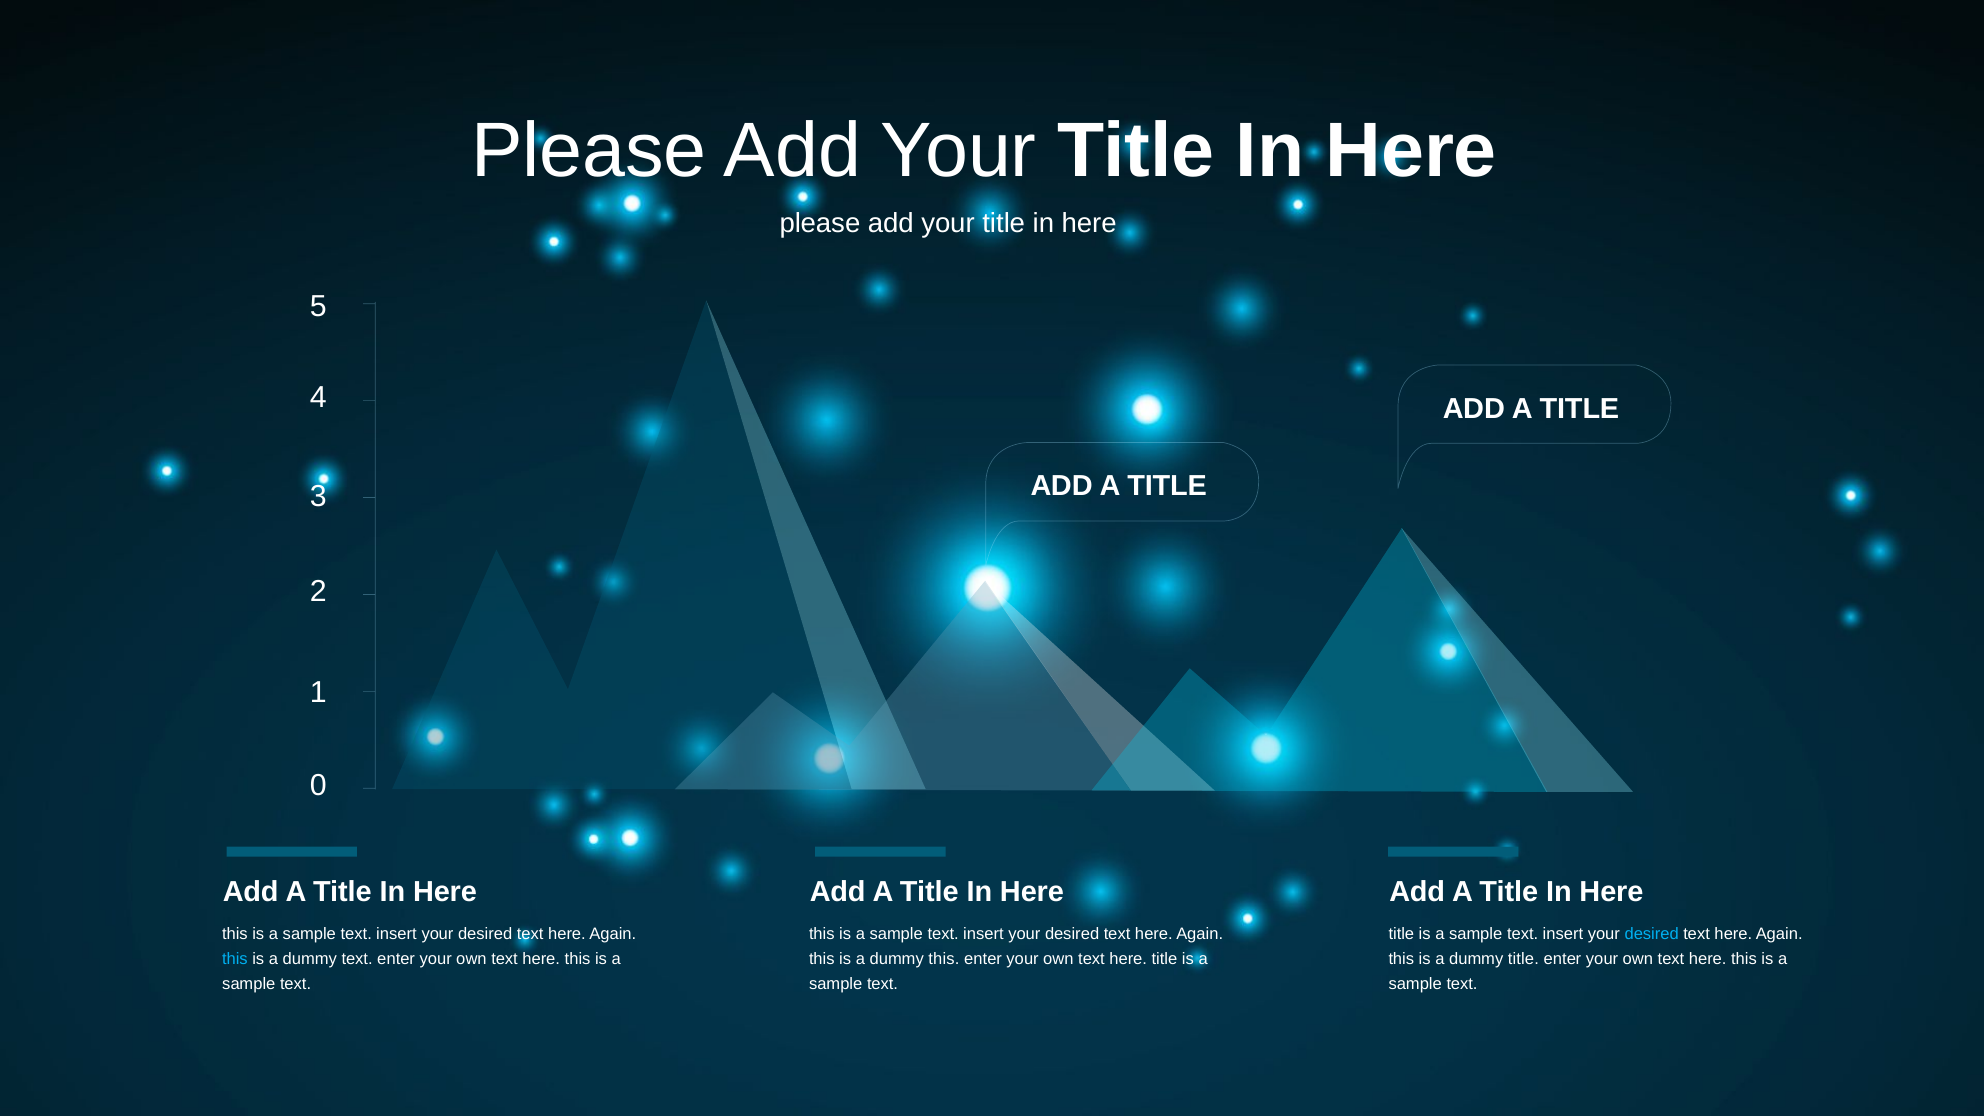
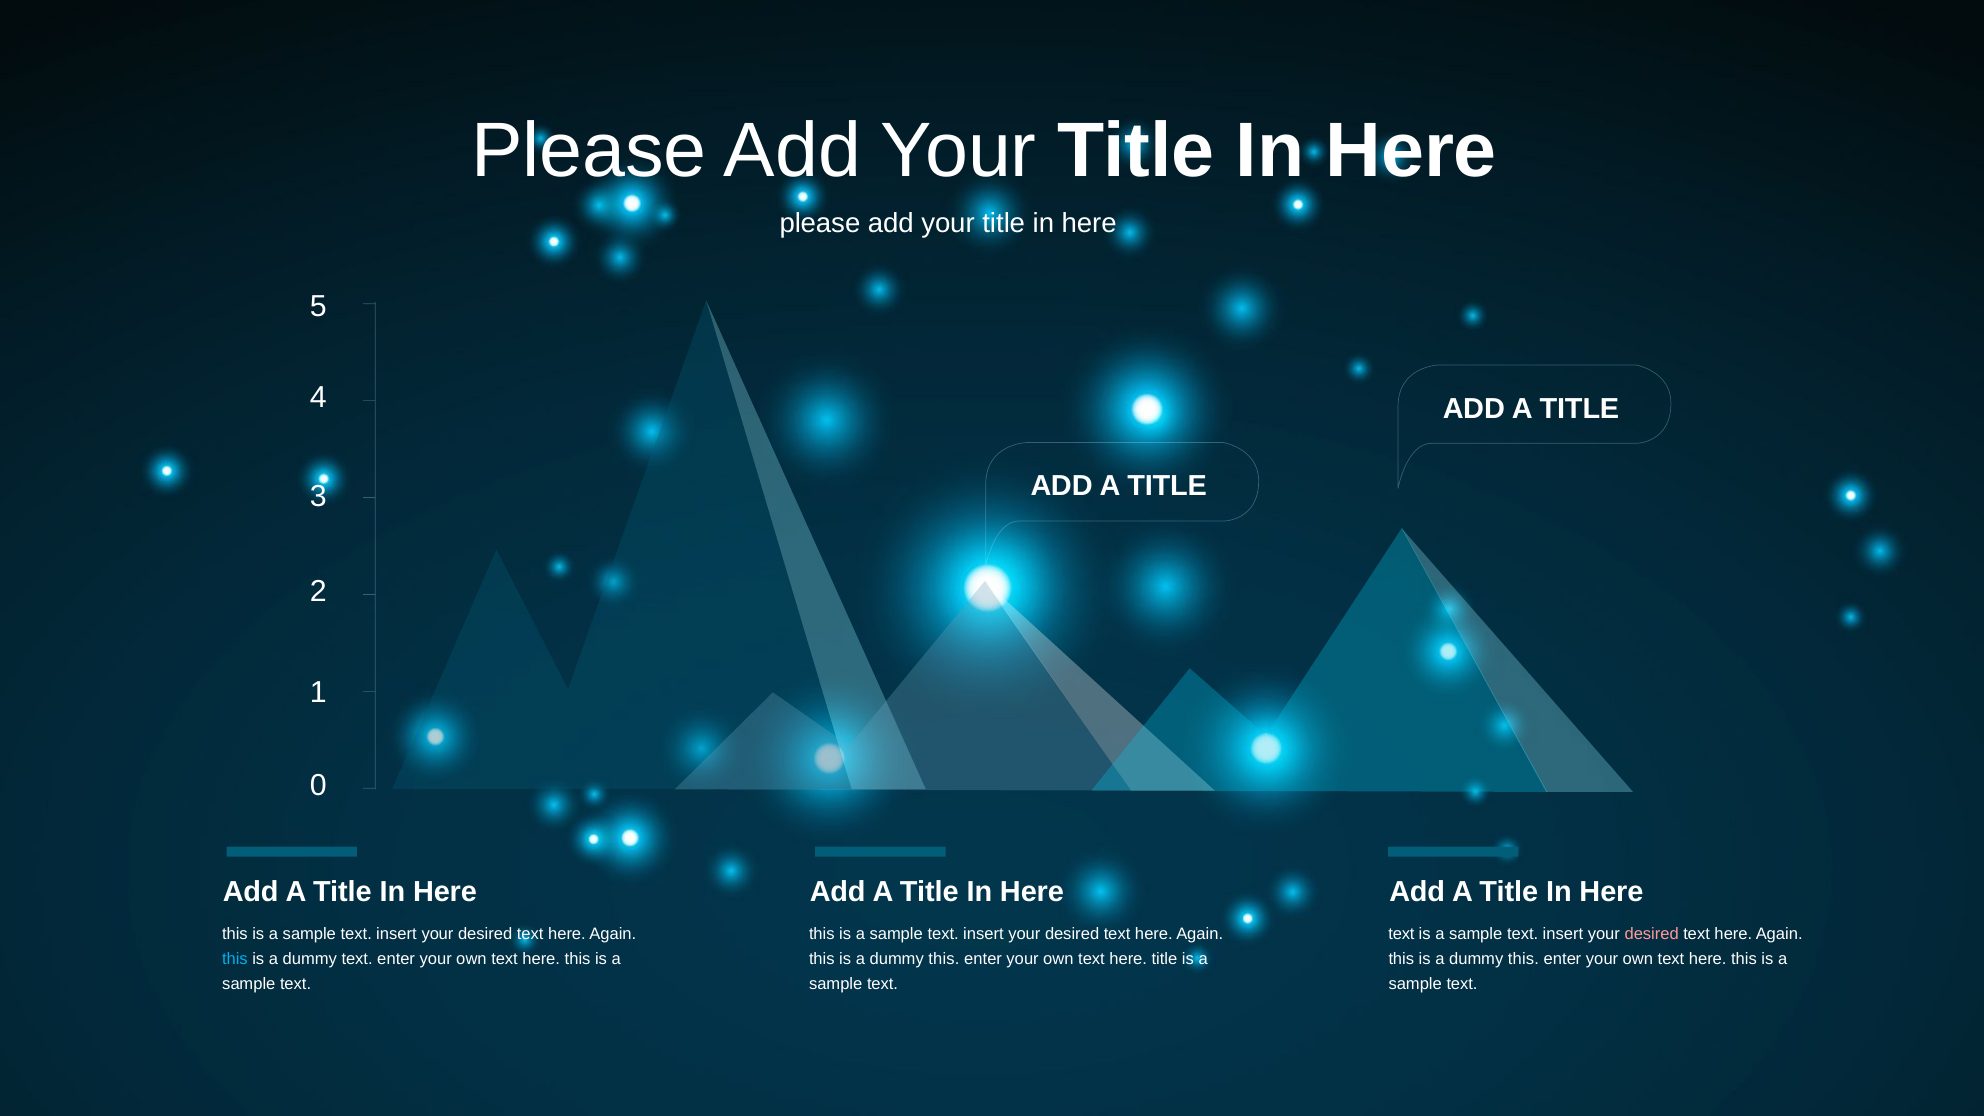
title at (1401, 934): title -> text
desired at (1652, 934) colour: light blue -> pink
title at (1523, 959): title -> this
